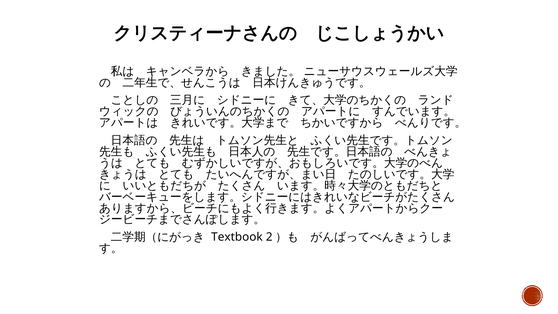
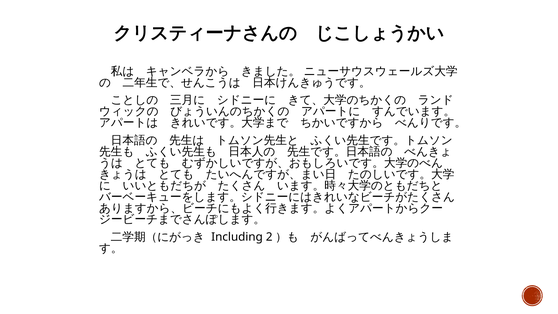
Textbook: Textbook -> Including
